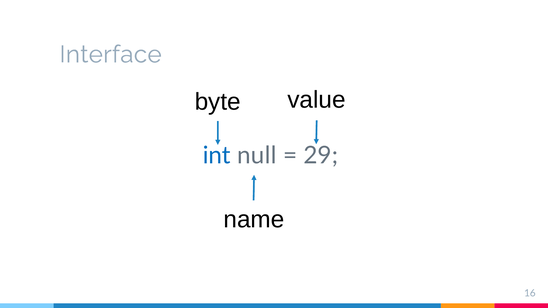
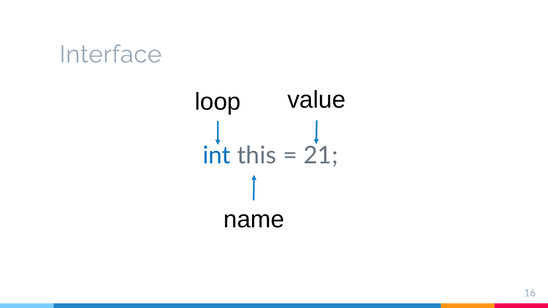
byte: byte -> loop
null: null -> this
29: 29 -> 21
